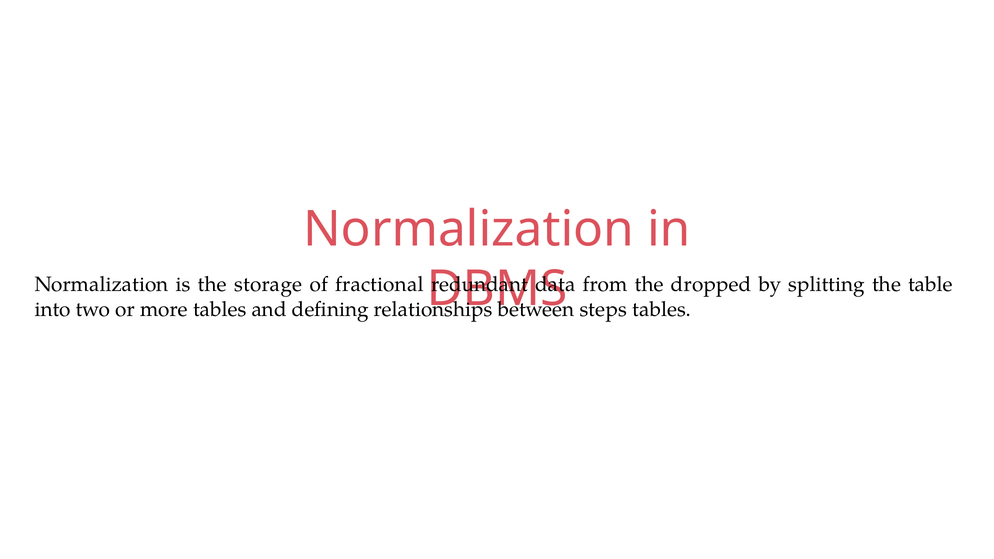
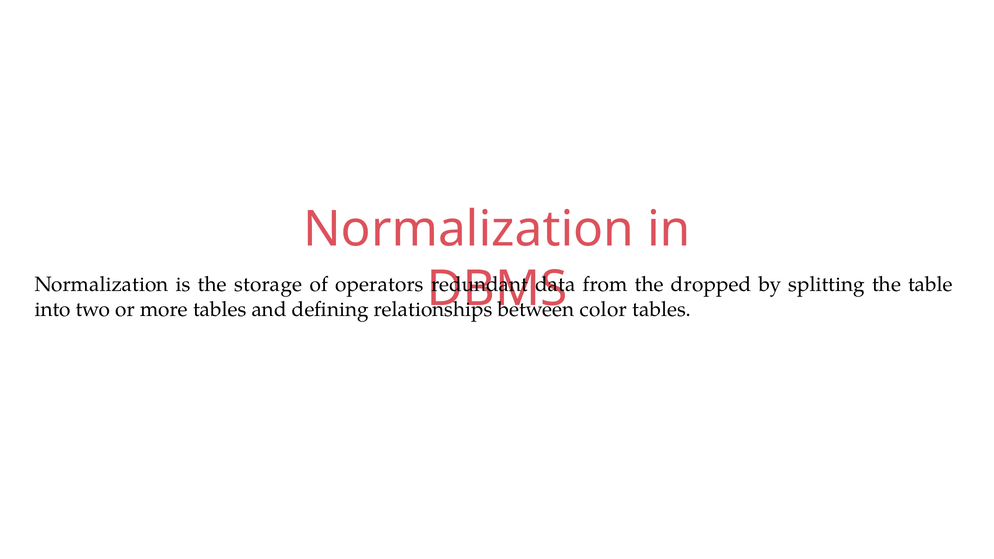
fractional: fractional -> operators
steps: steps -> color
